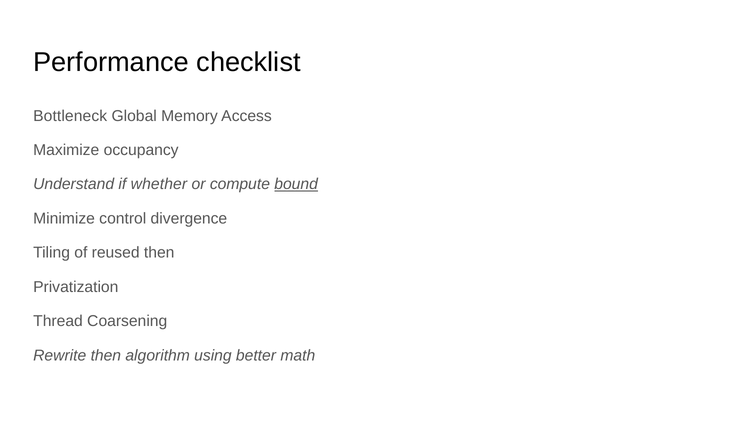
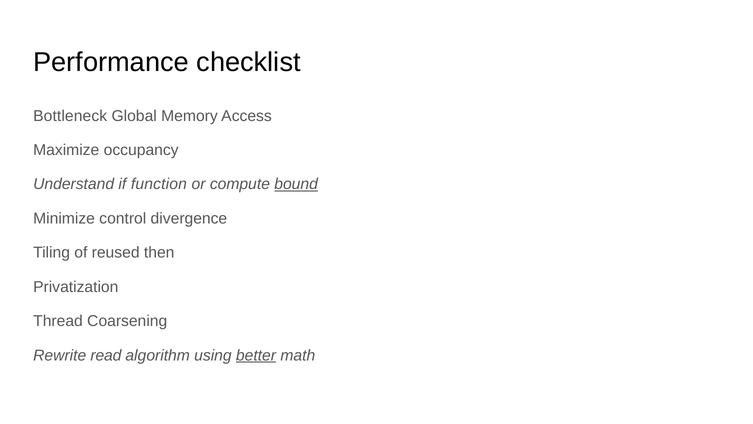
whether: whether -> function
Rewrite then: then -> read
better underline: none -> present
